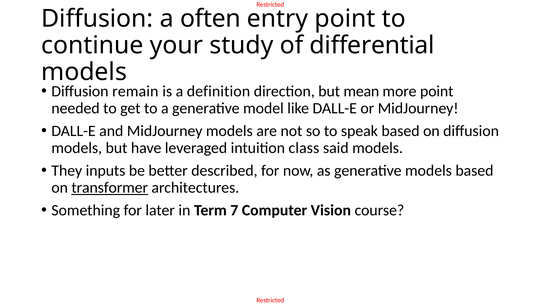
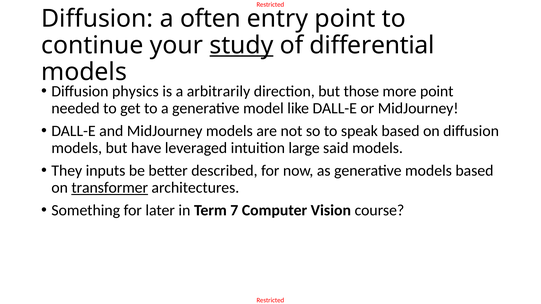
study underline: none -> present
remain: remain -> physics
definition: definition -> arbitrarily
mean: mean -> those
class: class -> large
